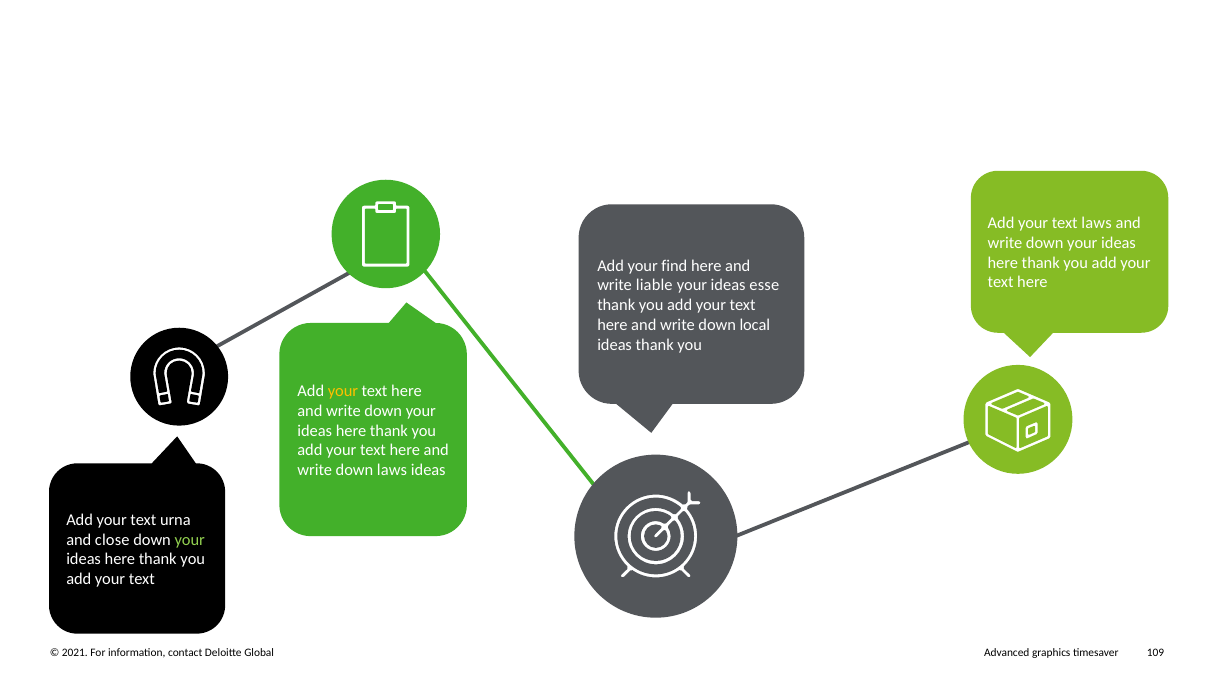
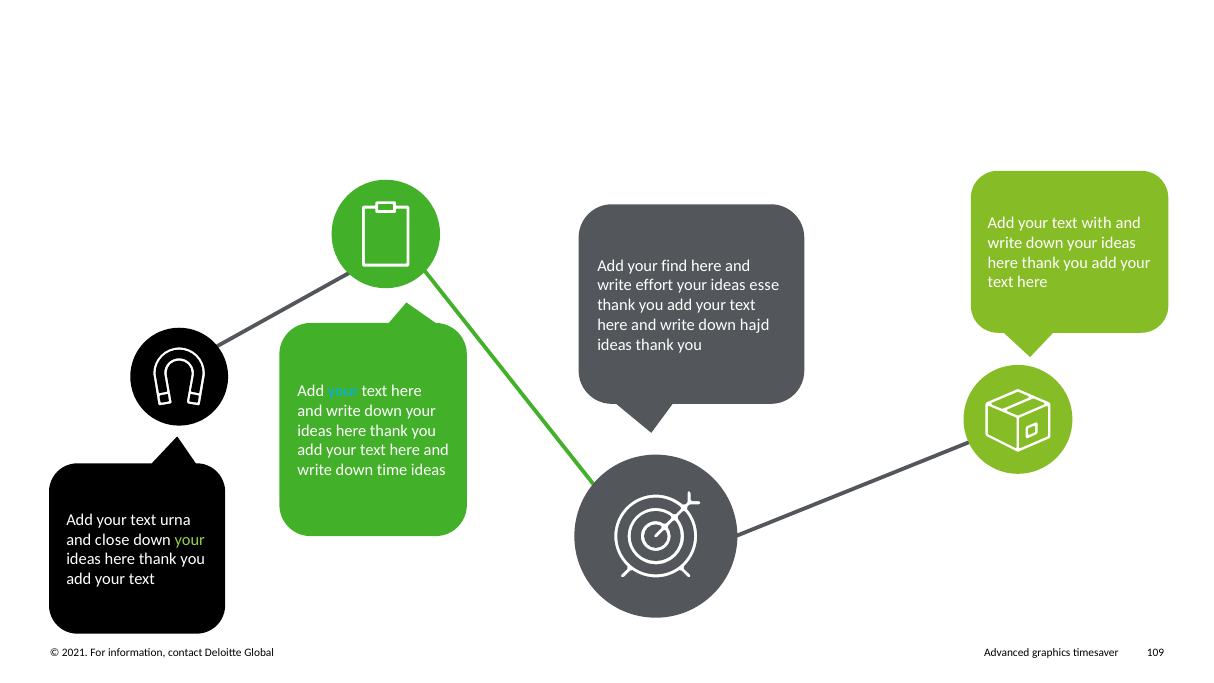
text laws: laws -> with
liable: liable -> effort
local: local -> hajd
your at (343, 391) colour: yellow -> light blue
down laws: laws -> time
